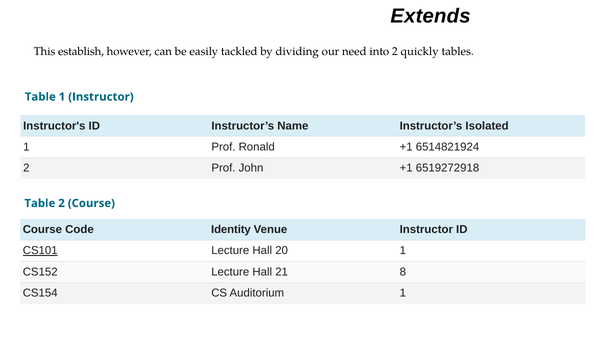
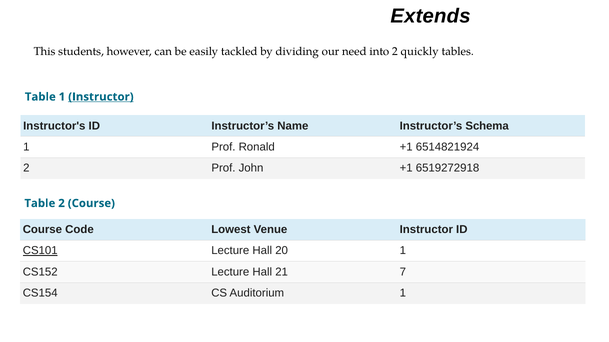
establish: establish -> students
Instructor at (101, 97) underline: none -> present
Isolated: Isolated -> Schema
Identity: Identity -> Lowest
8: 8 -> 7
